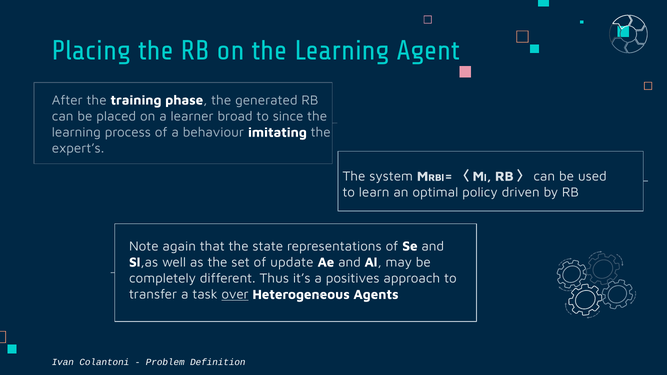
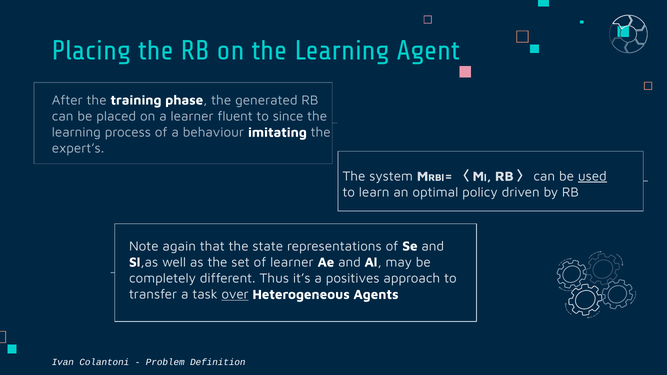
broad: broad -> fluent
used underline: none -> present
of update: update -> learner
